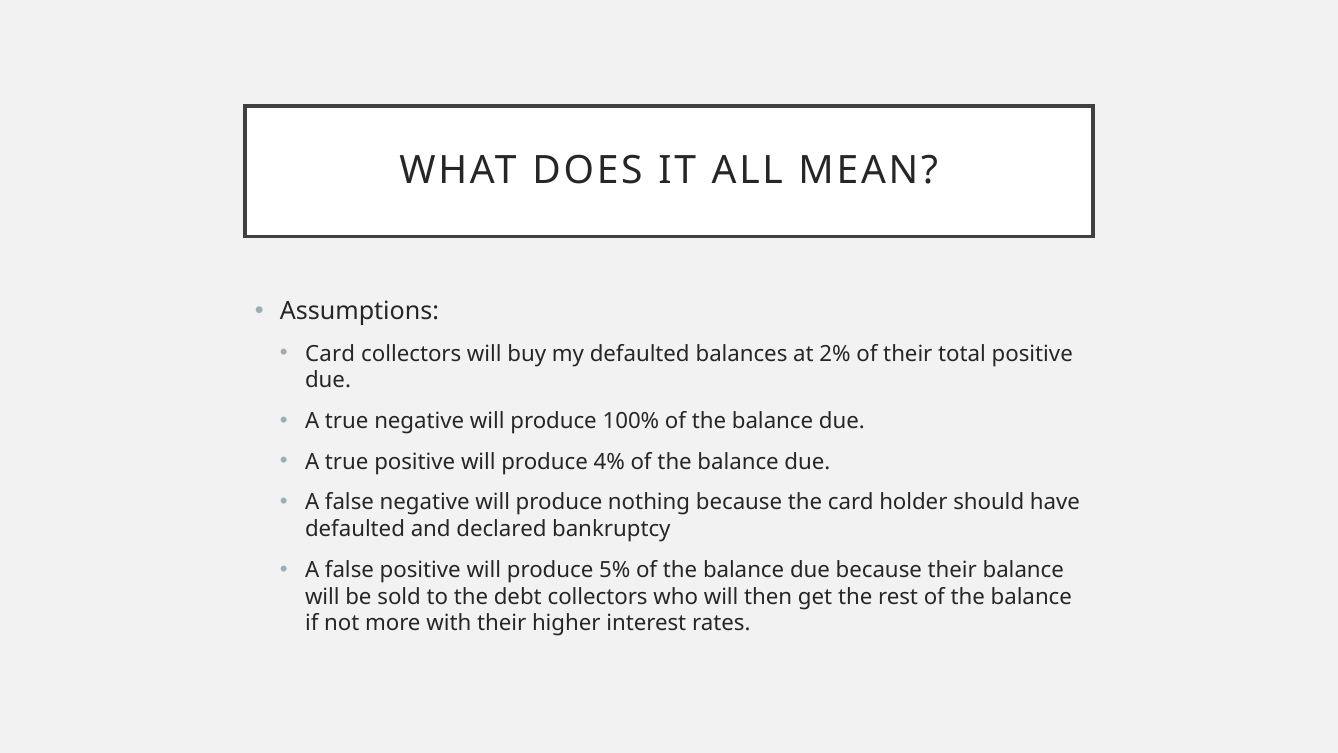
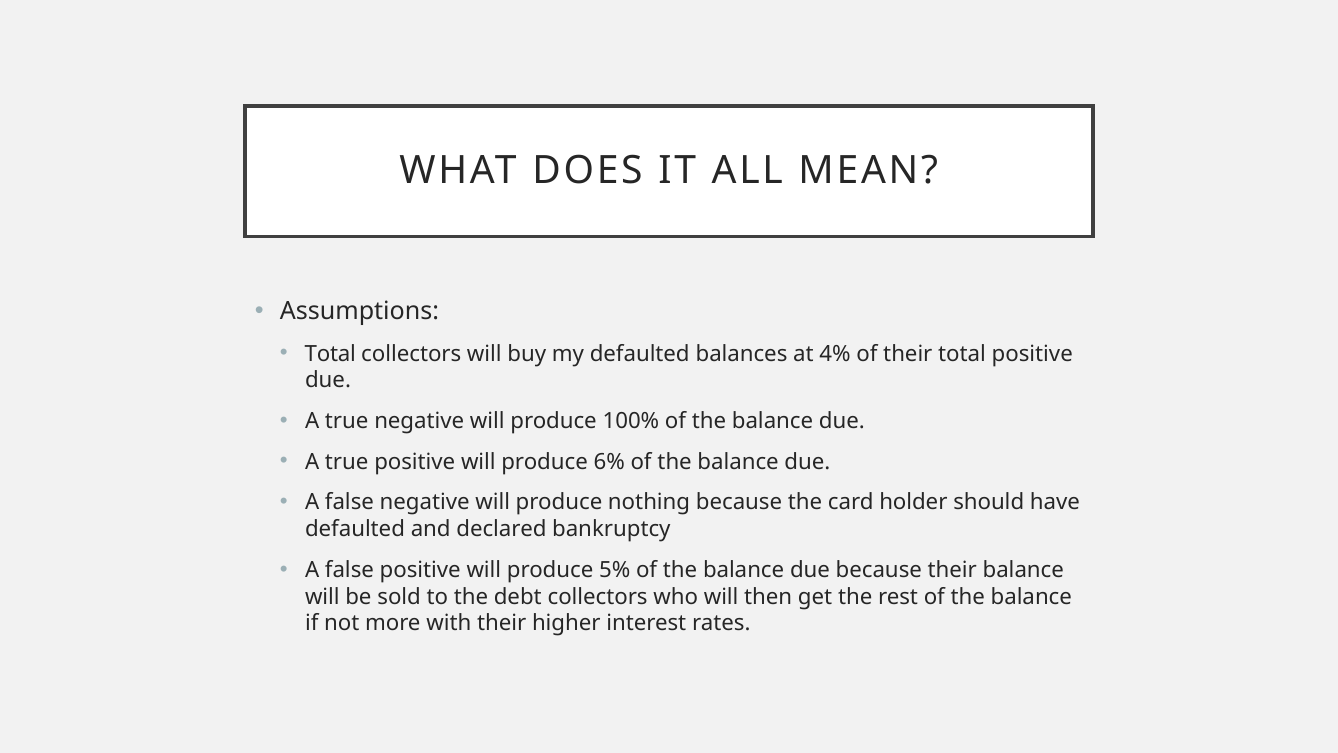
Card at (330, 354): Card -> Total
2%: 2% -> 4%
4%: 4% -> 6%
